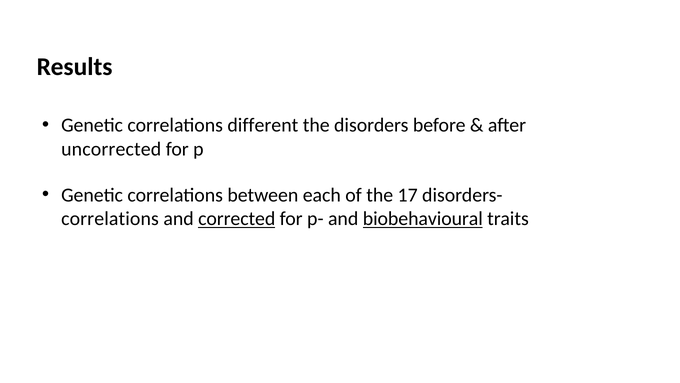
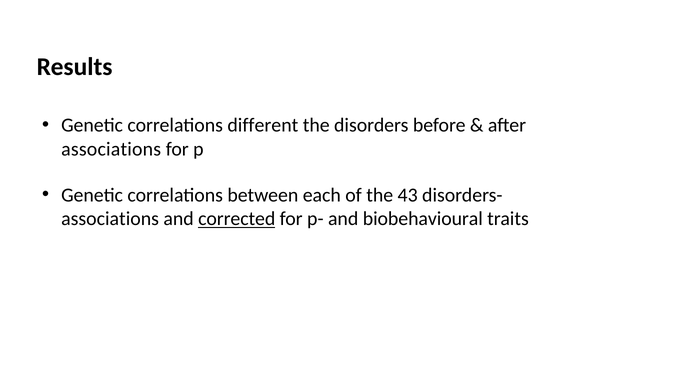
uncorrected at (111, 149): uncorrected -> associations
17: 17 -> 43
correlations at (110, 219): correlations -> associations
biobehavioural underline: present -> none
